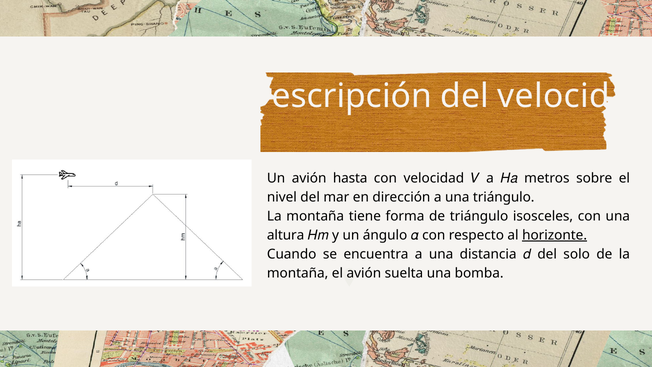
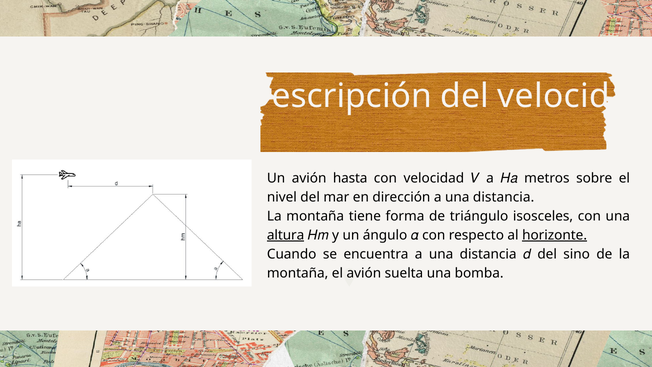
dirección a una triángulo: triángulo -> distancia
altura underline: none -> present
solo: solo -> sino
